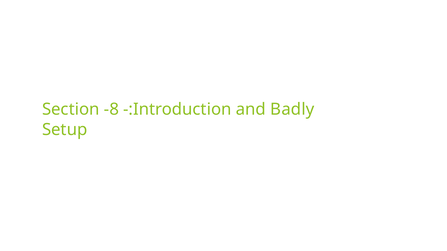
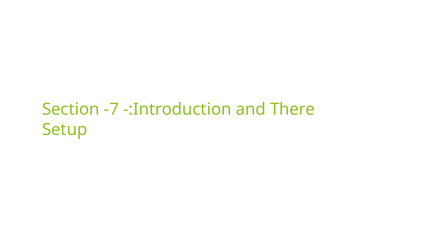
-8: -8 -> -7
Badly: Badly -> There
